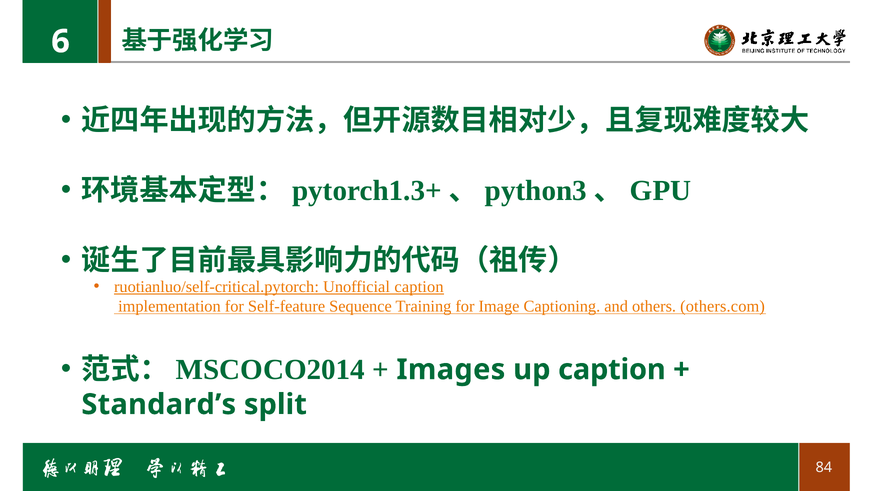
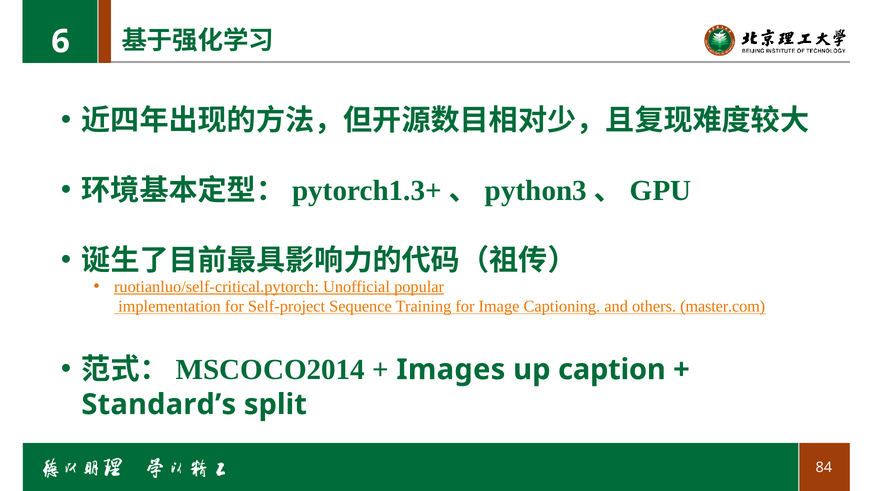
Unofficial caption: caption -> popular
Self-feature: Self-feature -> Self-project
others.com: others.com -> master.com
